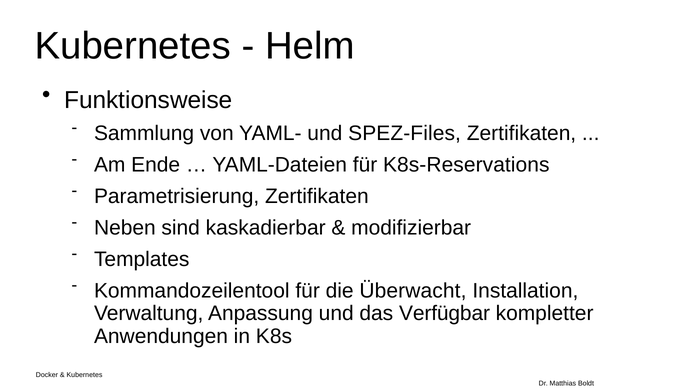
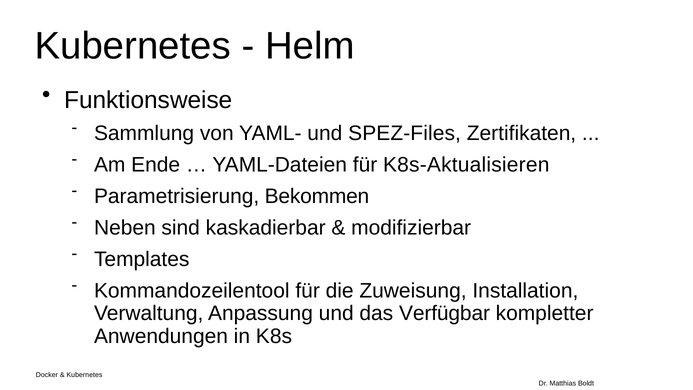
K8s-Reservations: K8s-Reservations -> K8s-Aktualisieren
Parametrisierung Zertifikaten: Zertifikaten -> Bekommen
Überwacht: Überwacht -> Zuweisung
